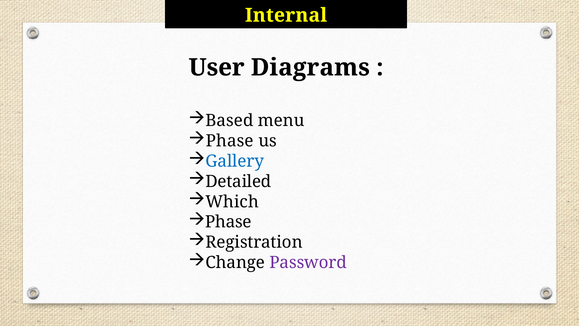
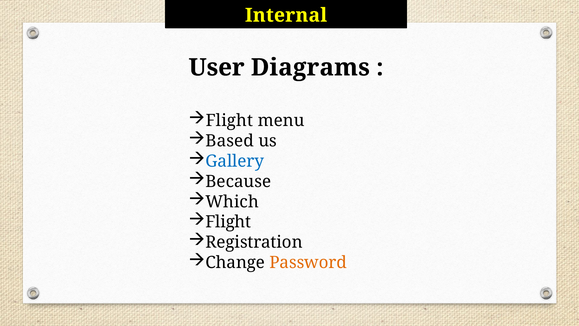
Based at (229, 120): Based -> Flight
Phase at (230, 141): Phase -> Based
Detailed: Detailed -> Because
Phase at (228, 222): Phase -> Flight
Password colour: purple -> orange
